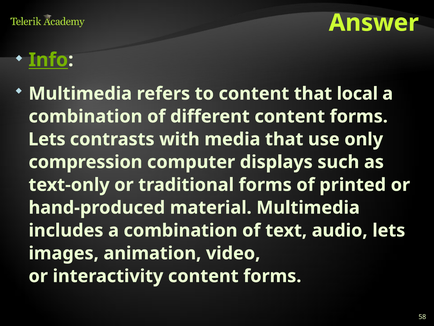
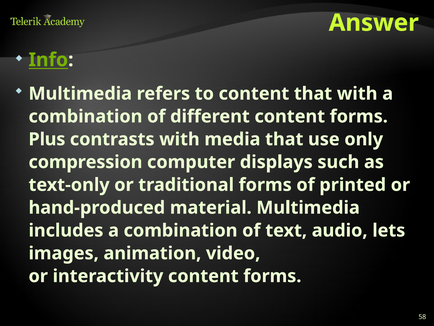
that local: local -> with
Lets at (47, 139): Lets -> Plus
